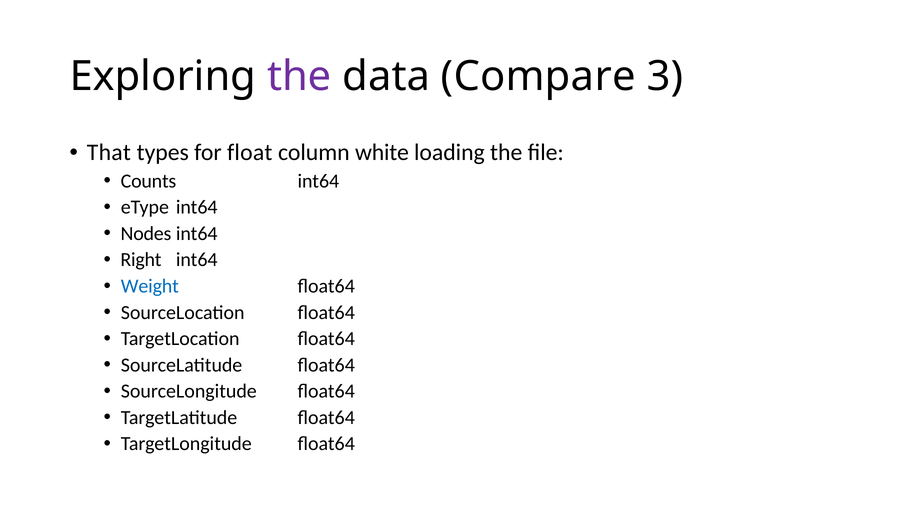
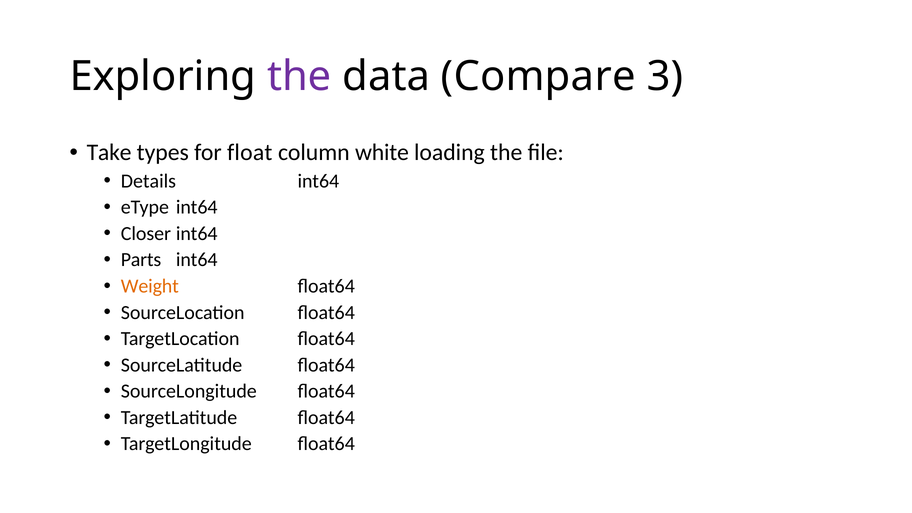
That: That -> Take
Counts: Counts -> Details
Nodes: Nodes -> Closer
Right: Right -> Parts
Weight colour: blue -> orange
